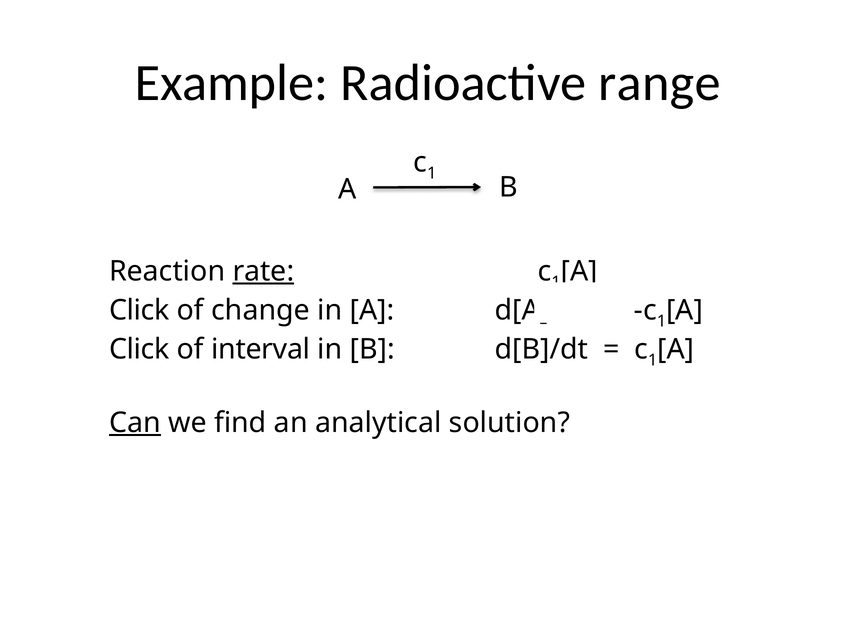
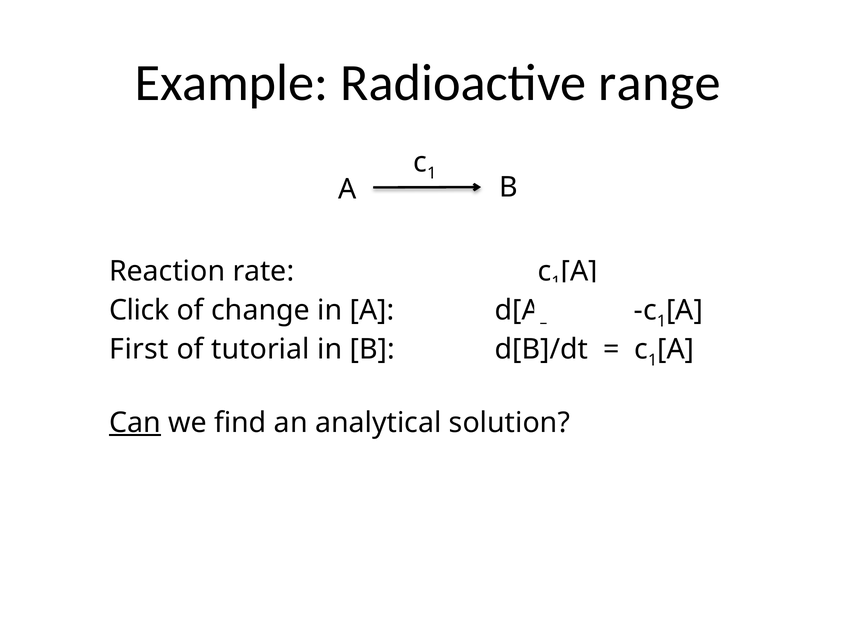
rate underline: present -> none
Click at (139, 349): Click -> First
interval: interval -> tutorial
